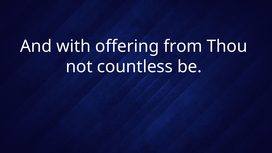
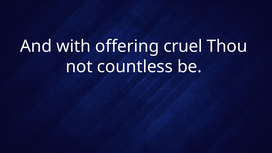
from: from -> cruel
